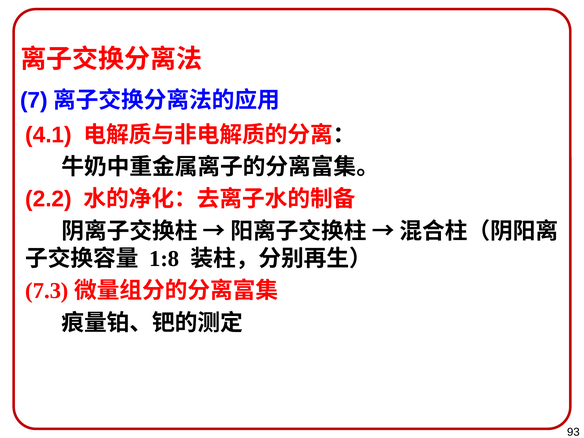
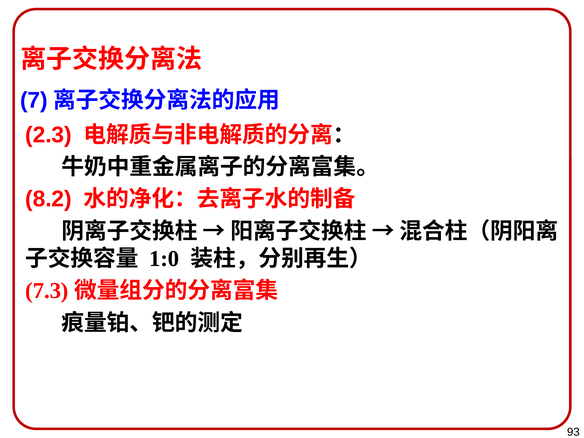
4.1: 4.1 -> 2.3
2.2: 2.2 -> 8.2
1:8: 1:8 -> 1:0
